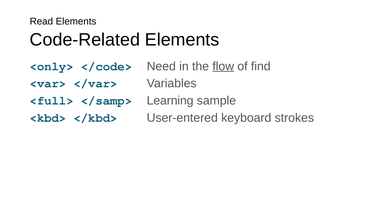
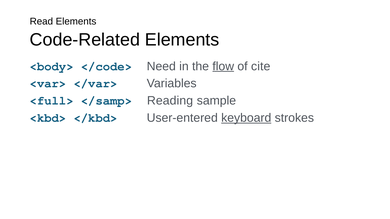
<only>: <only> -> <body>
find: find -> cite
Learning: Learning -> Reading
keyboard underline: none -> present
